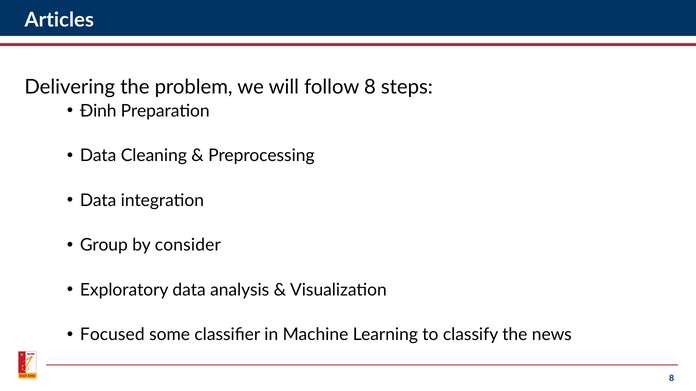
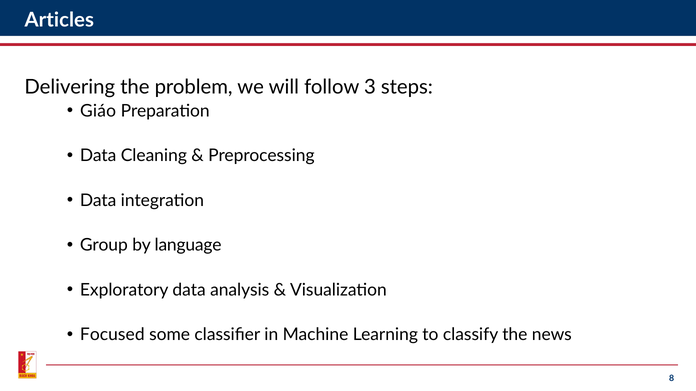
follow 8: 8 -> 3
Đinh: Đinh -> Giáo
consider: consider -> language
